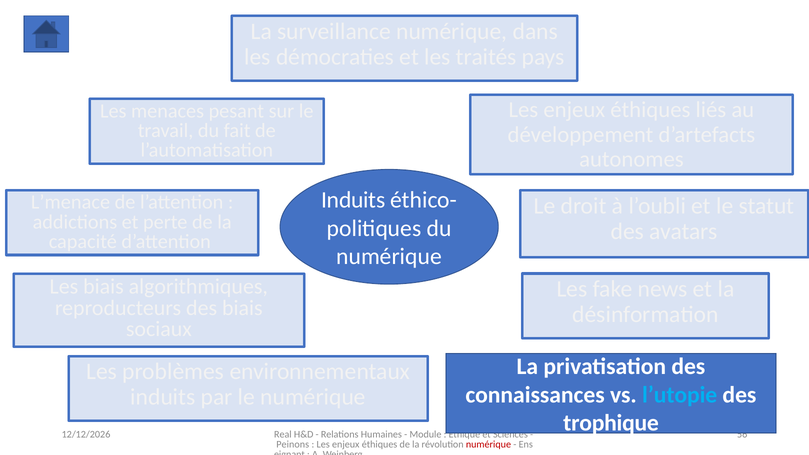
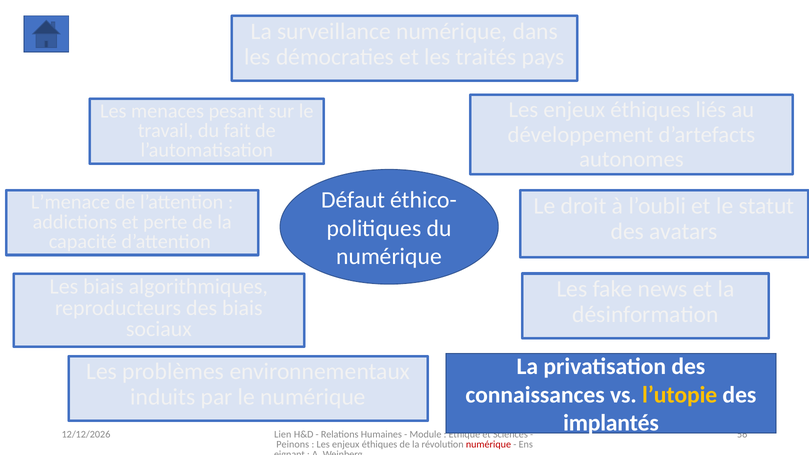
Induits at (353, 200): Induits -> Défaut
l’utopie colour: light blue -> yellow
trophique: trophique -> implantés
Real: Real -> Lien
